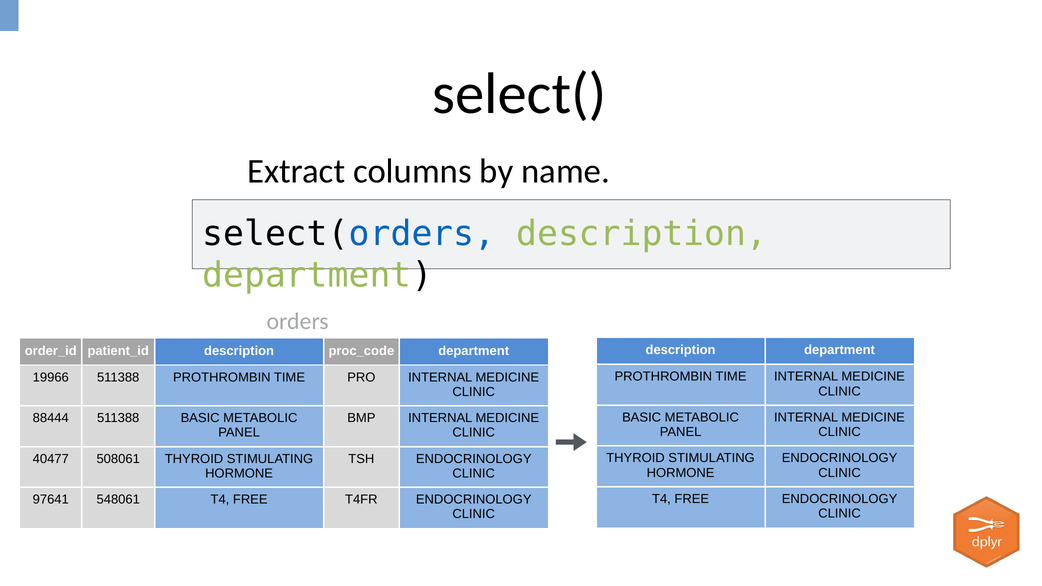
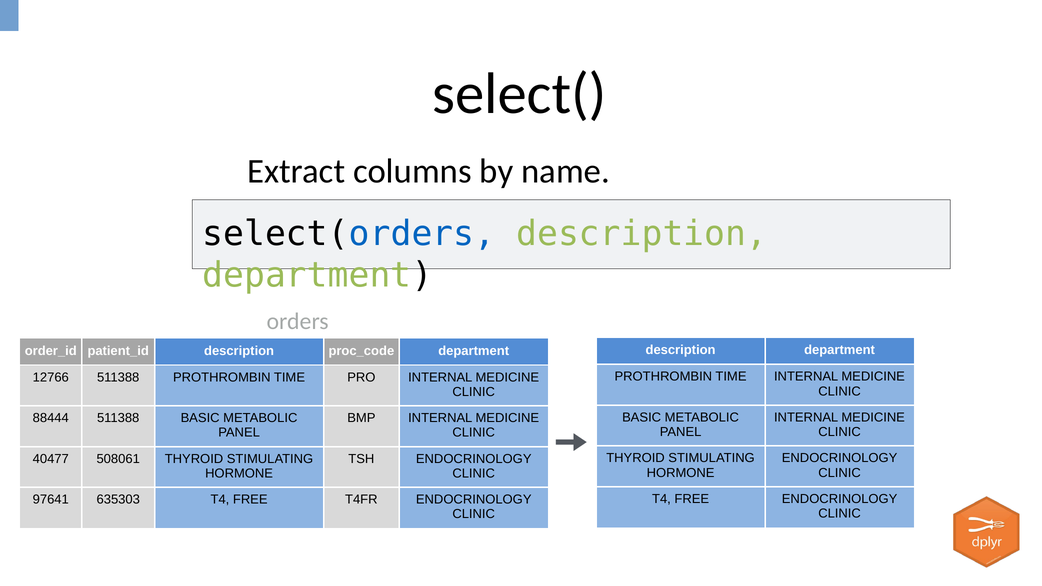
19966: 19966 -> 12766
548061: 548061 -> 635303
